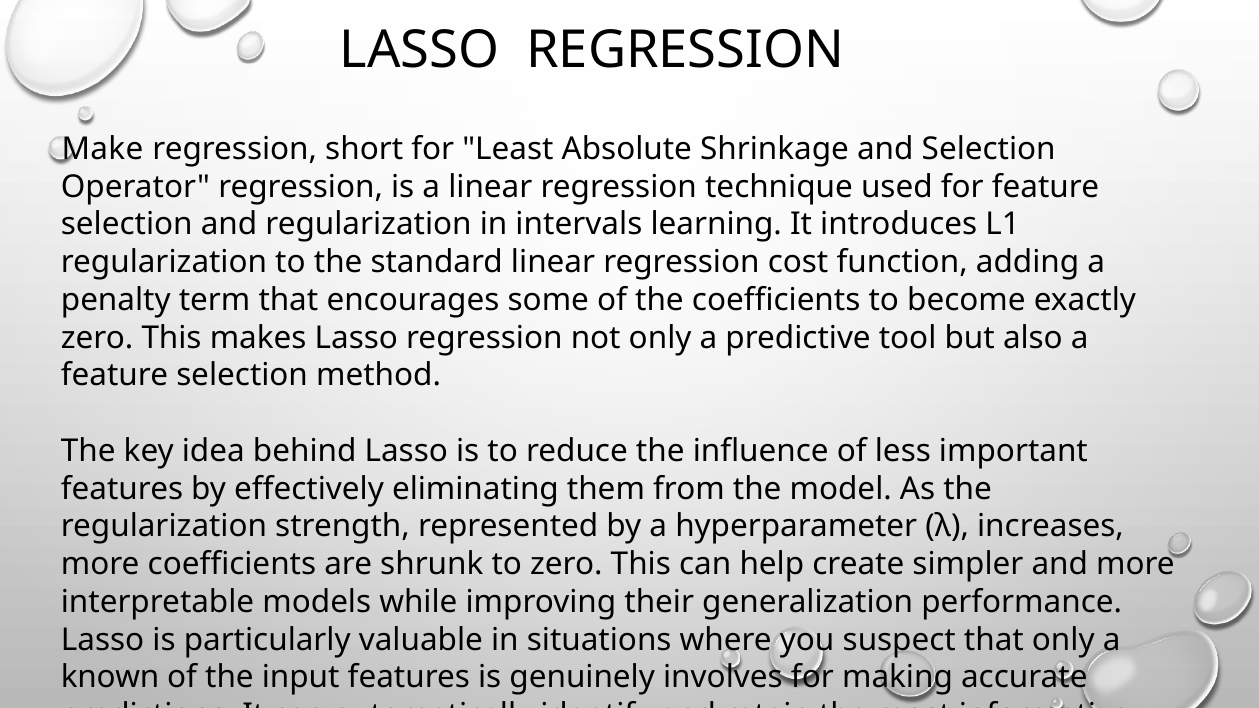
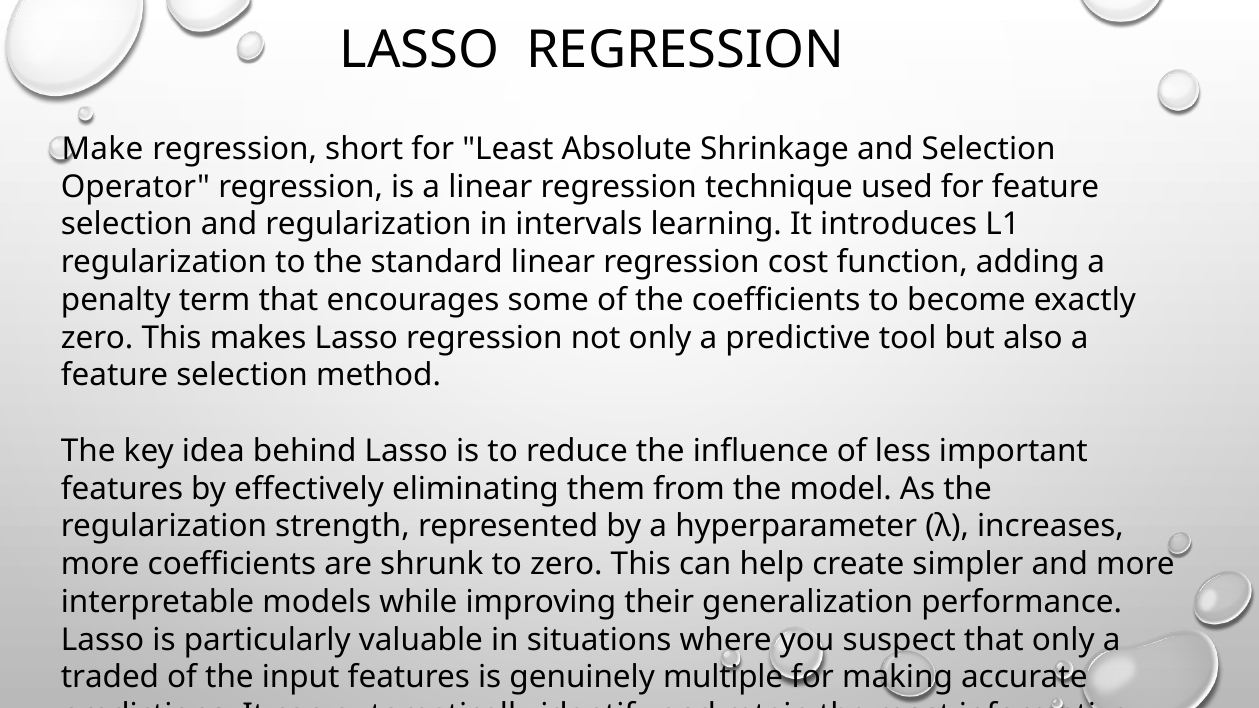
known: known -> traded
involves: involves -> multiple
